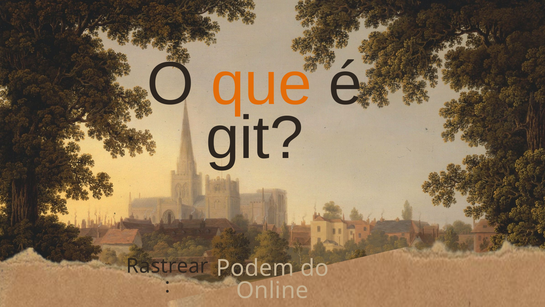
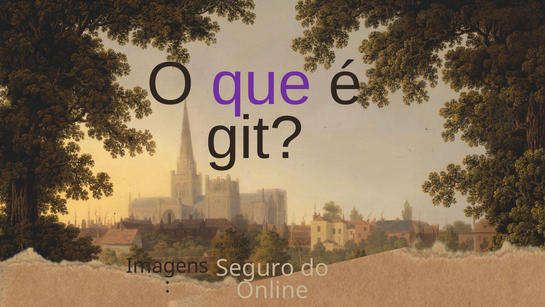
que colour: orange -> purple
Rastrear: Rastrear -> Imagens
Podem: Podem -> Seguro
